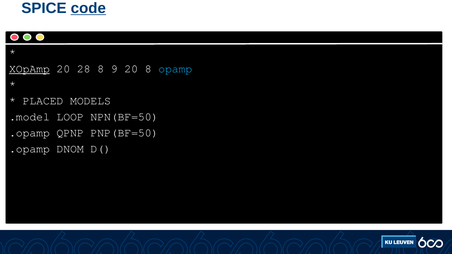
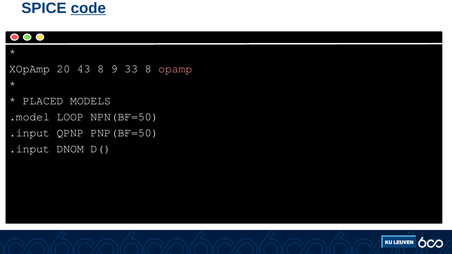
XOpAmp underline: present -> none
28: 28 -> 43
9 20: 20 -> 33
opamp colour: light blue -> pink
.opamp at (29, 133): .opamp -> .input
.opamp at (29, 149): .opamp -> .input
